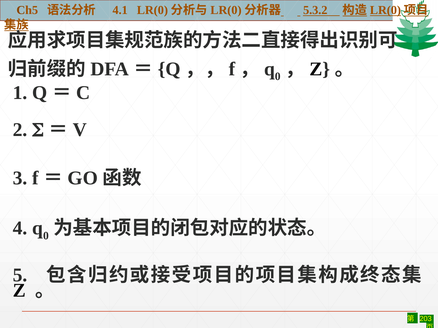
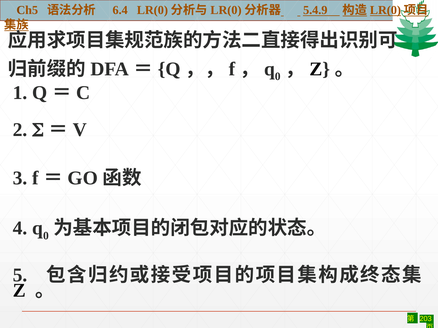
4.1: 4.1 -> 6.4
5.3.2: 5.3.2 -> 5.4.9
